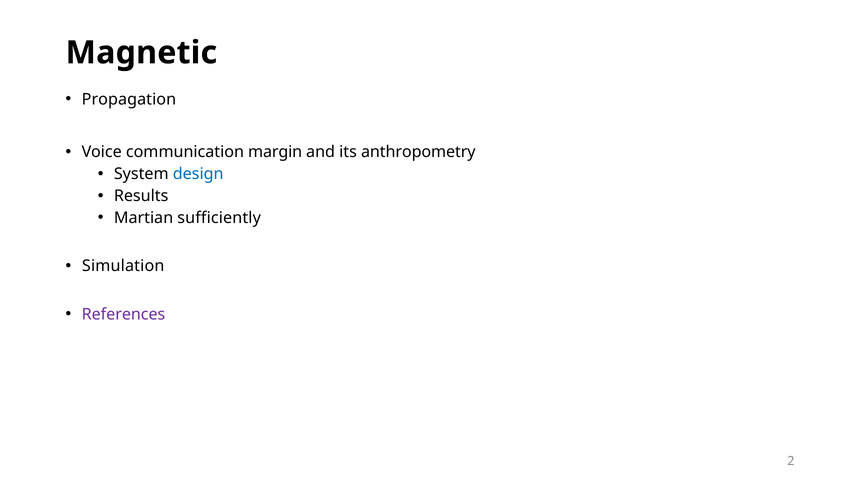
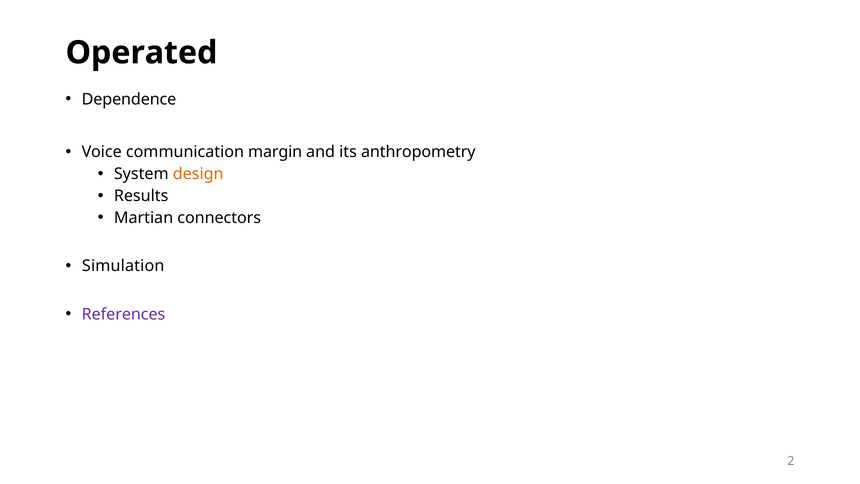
Magnetic: Magnetic -> Operated
Propagation: Propagation -> Dependence
design colour: blue -> orange
sufficiently: sufficiently -> connectors
